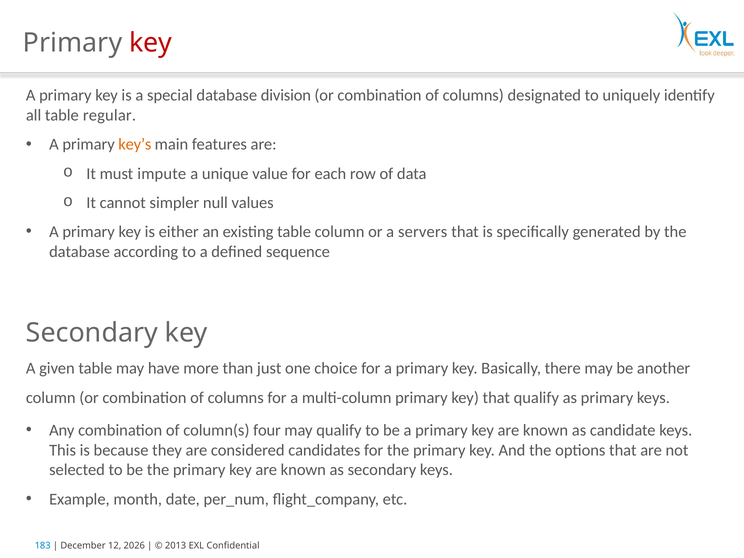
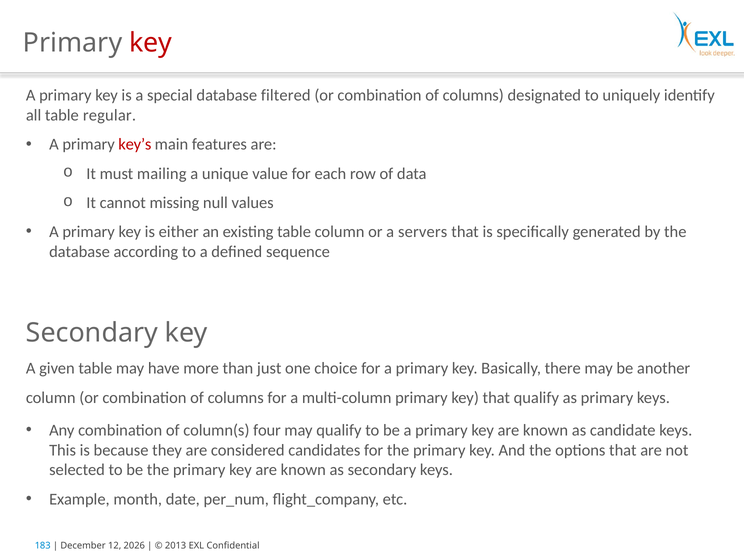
division: division -> filtered
key’s colour: orange -> red
impute: impute -> mailing
simpler: simpler -> missing
